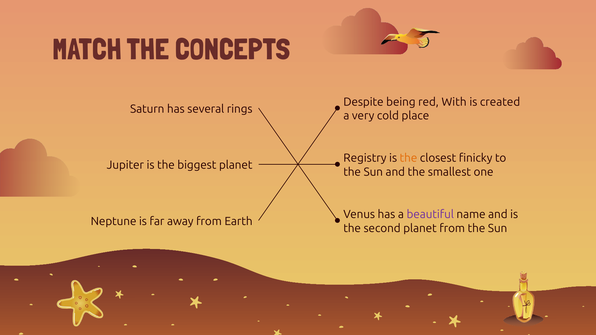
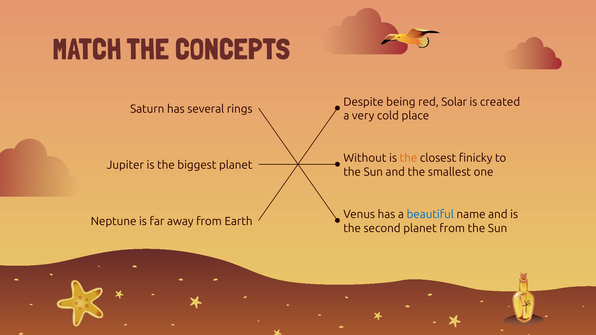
With: With -> Solar
Registry: Registry -> Without
beautiful colour: purple -> blue
